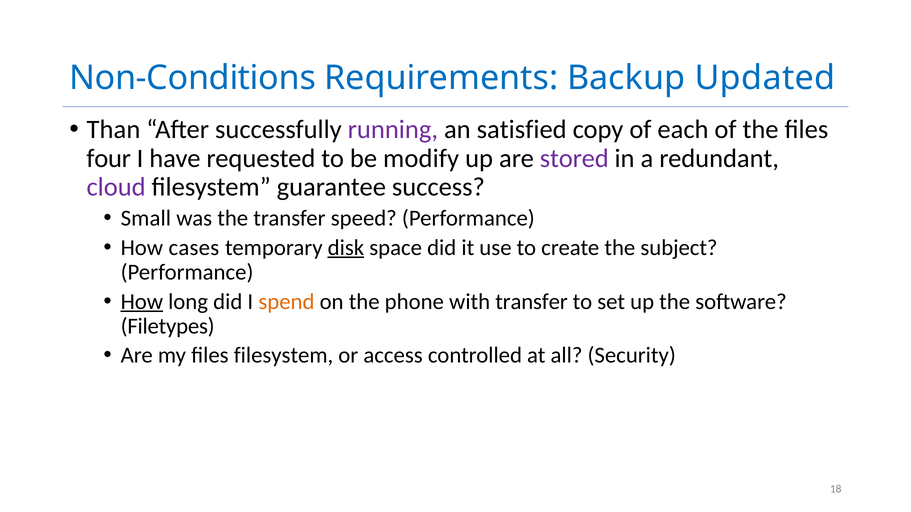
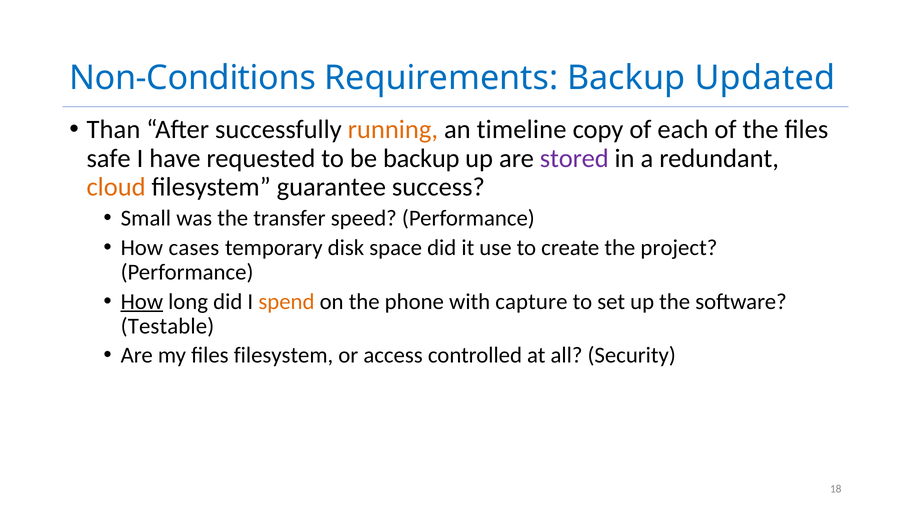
running colour: purple -> orange
satisfied: satisfied -> timeline
four: four -> safe
be modify: modify -> backup
cloud colour: purple -> orange
disk underline: present -> none
subject: subject -> project
with transfer: transfer -> capture
Filetypes: Filetypes -> Testable
